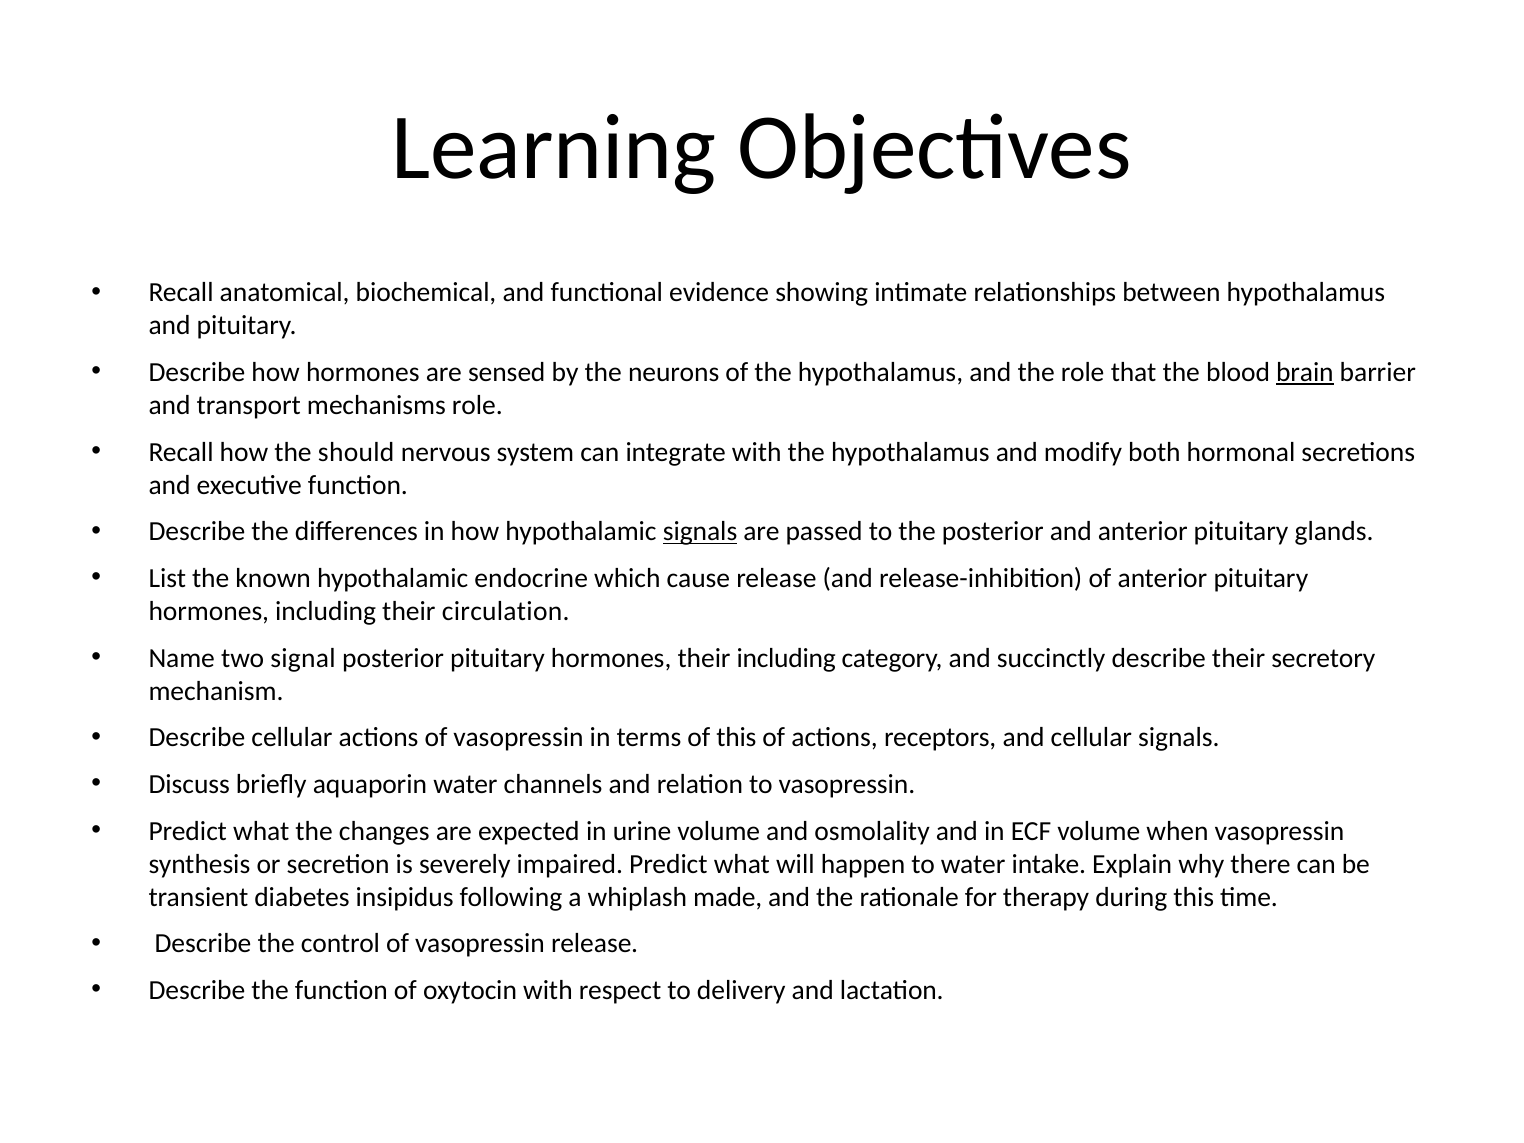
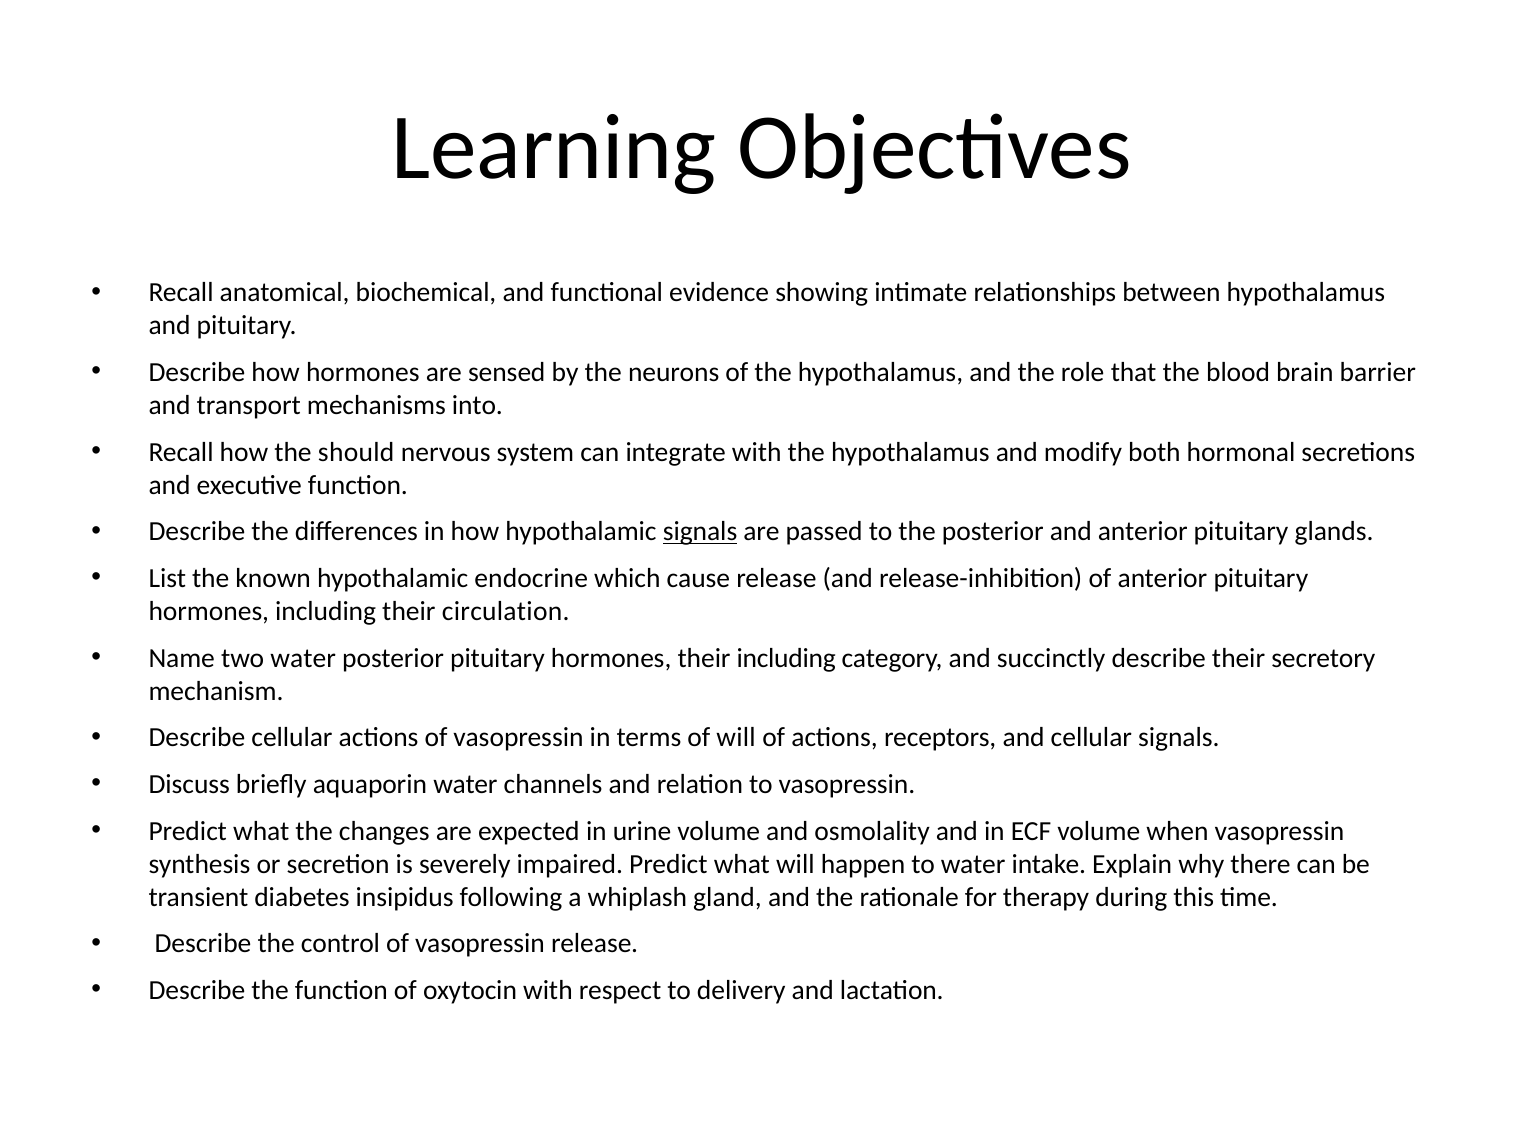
brain underline: present -> none
mechanisms role: role -> into
two signal: signal -> water
of this: this -> will
made: made -> gland
